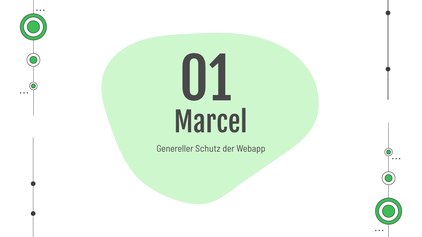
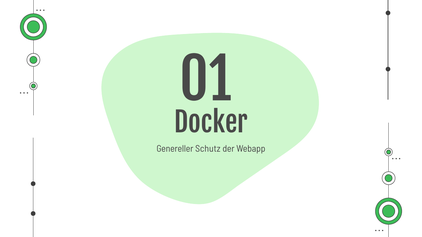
Marcel: Marcel -> Docker
